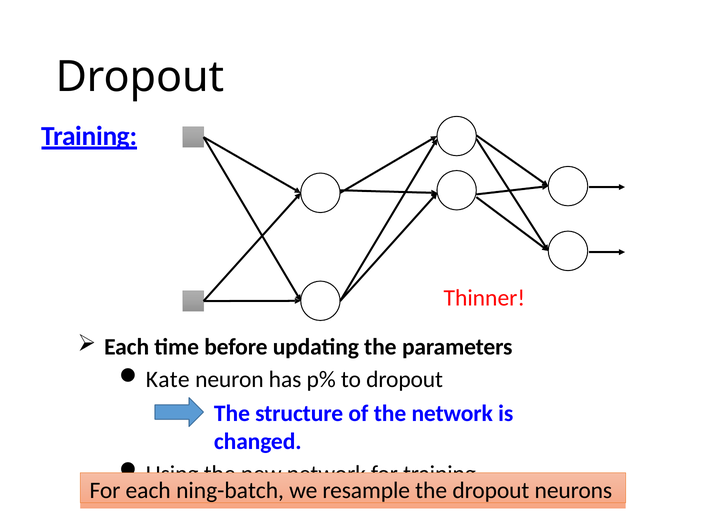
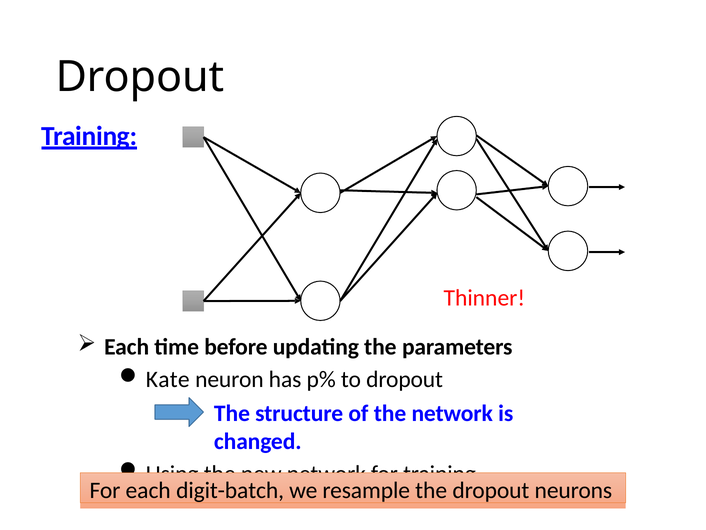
ning-batch: ning-batch -> digit-batch
